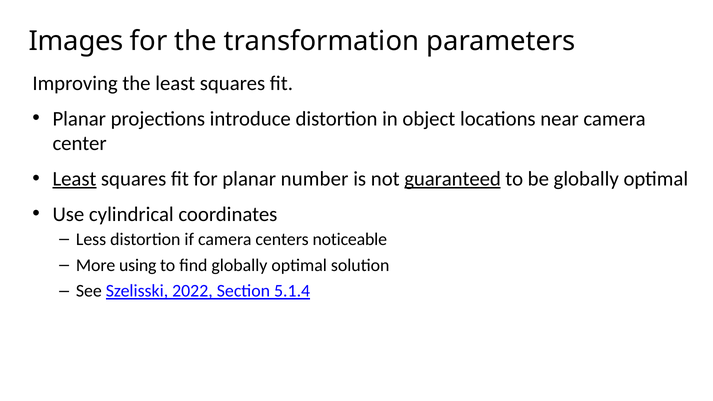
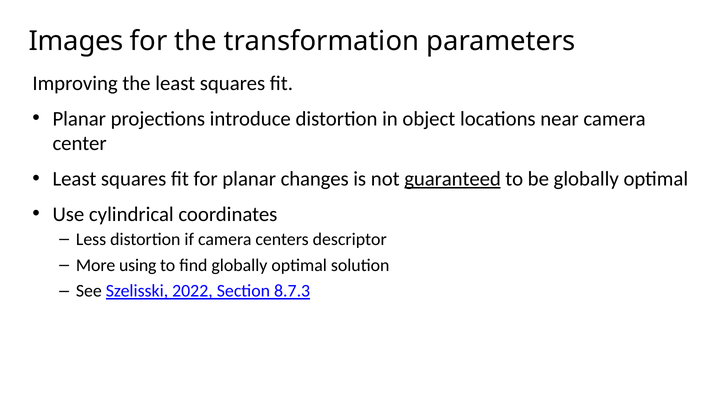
Least at (74, 179) underline: present -> none
number: number -> changes
noticeable: noticeable -> descriptor
5.1.4: 5.1.4 -> 8.7.3
